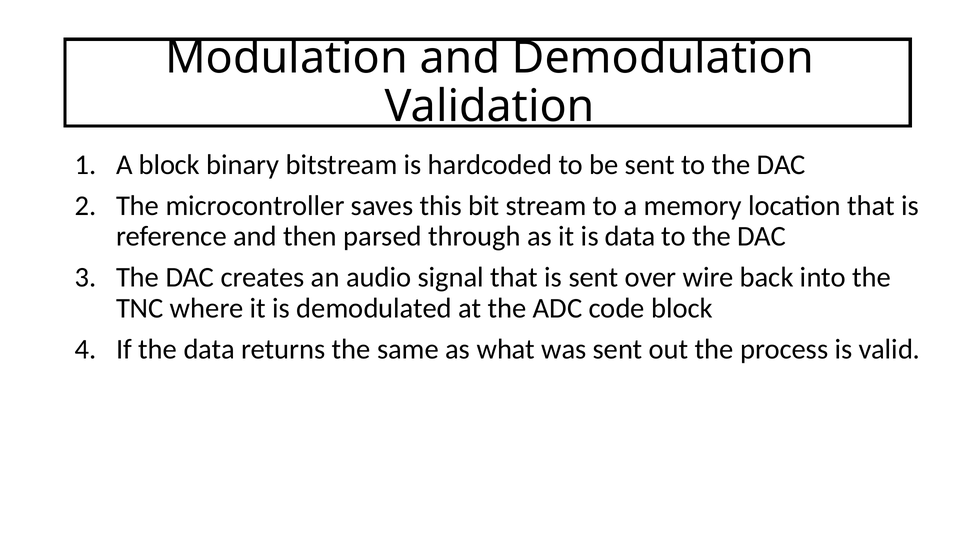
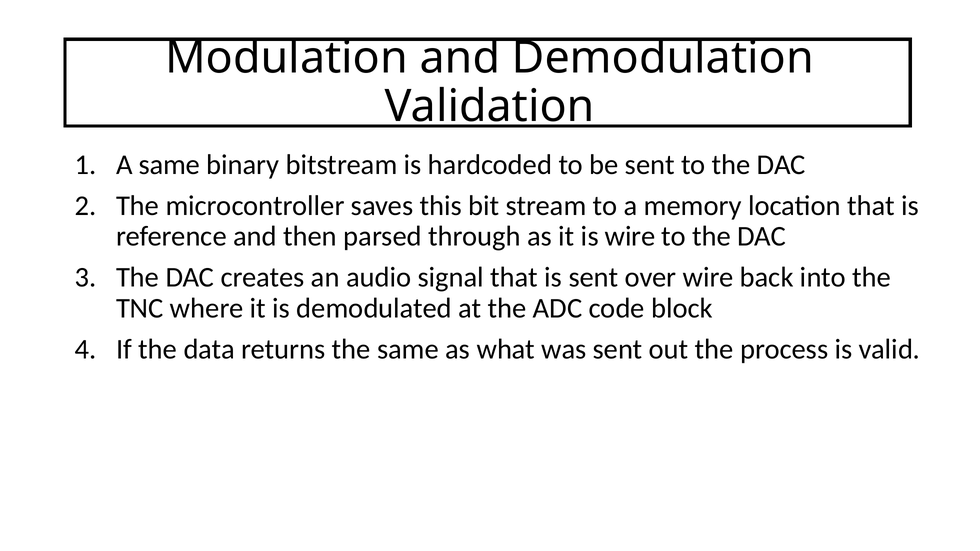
A block: block -> same
is data: data -> wire
